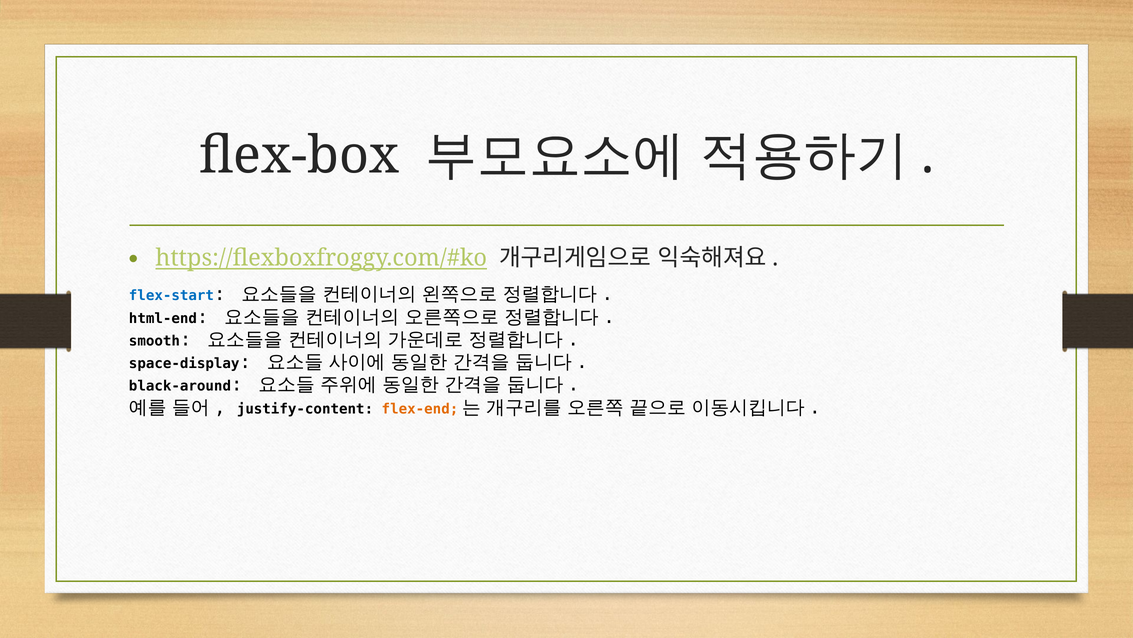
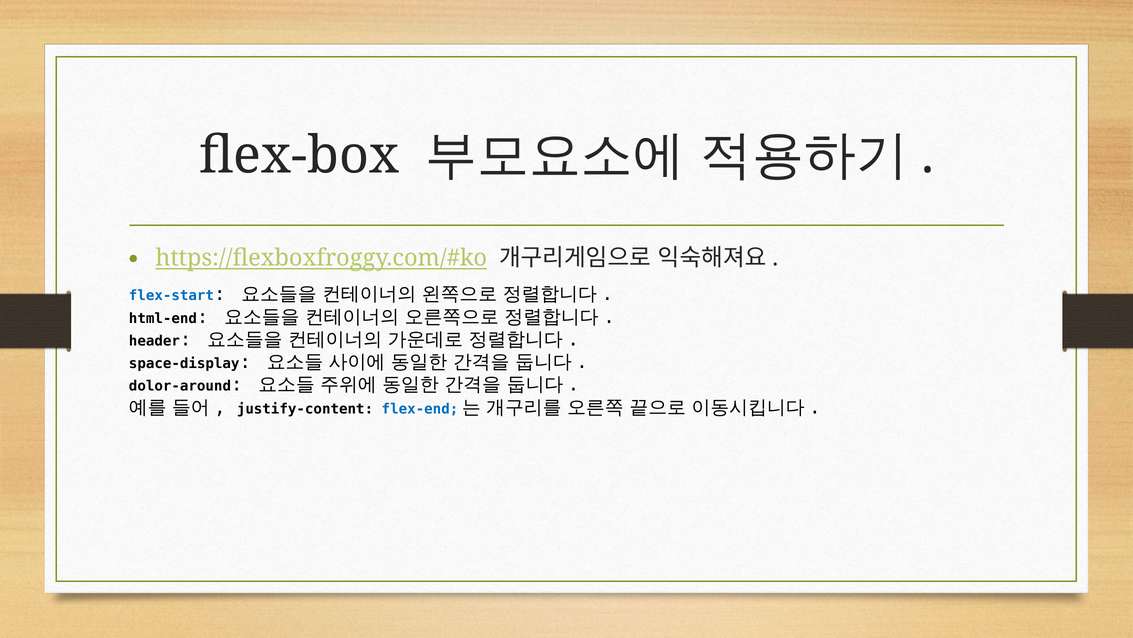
smooth: smooth -> header
black-around: black-around -> dolor-around
flex-end colour: orange -> blue
